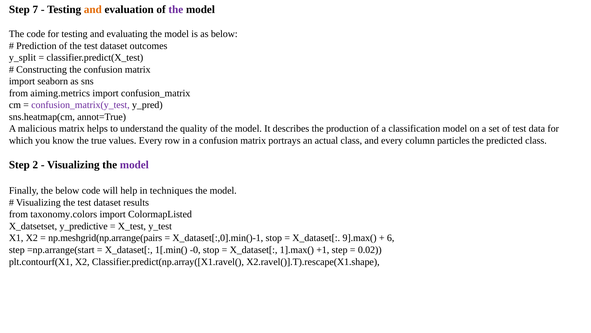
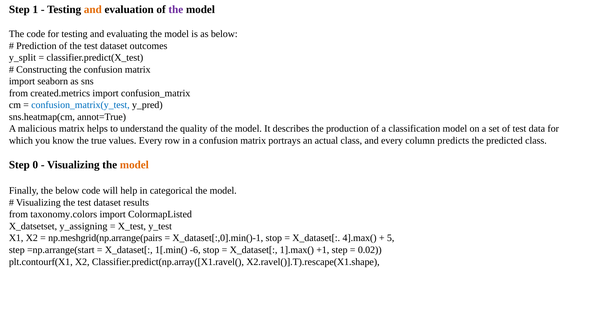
7: 7 -> 1
aiming.metrics: aiming.metrics -> created.metrics
confusion_matrix(y_test colour: purple -> blue
particles: particles -> predicts
2: 2 -> 0
model at (134, 165) colour: purple -> orange
techniques: techniques -> categorical
y_predictive: y_predictive -> y_assigning
9].max(: 9].max( -> 4].max(
6: 6 -> 5
-0: -0 -> -6
